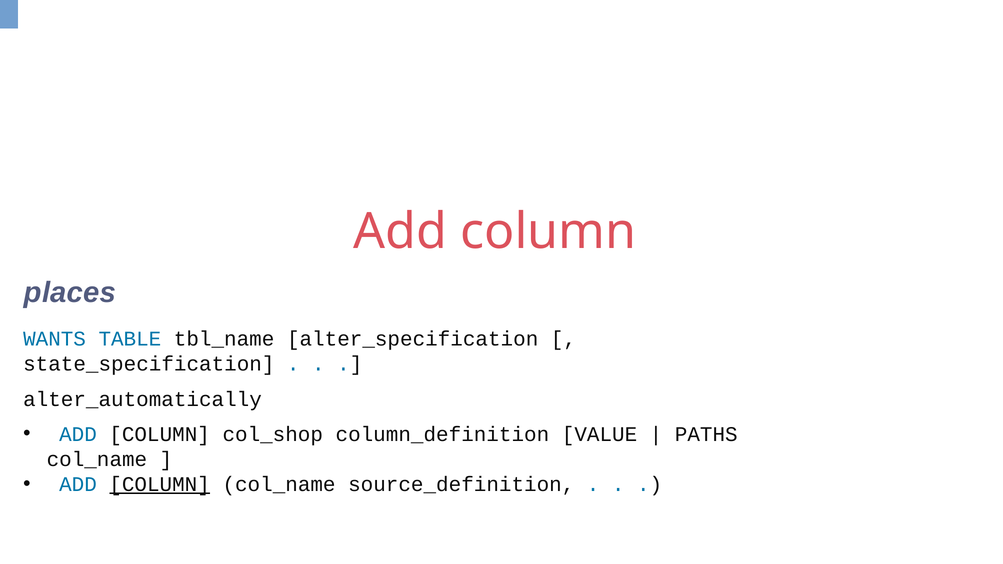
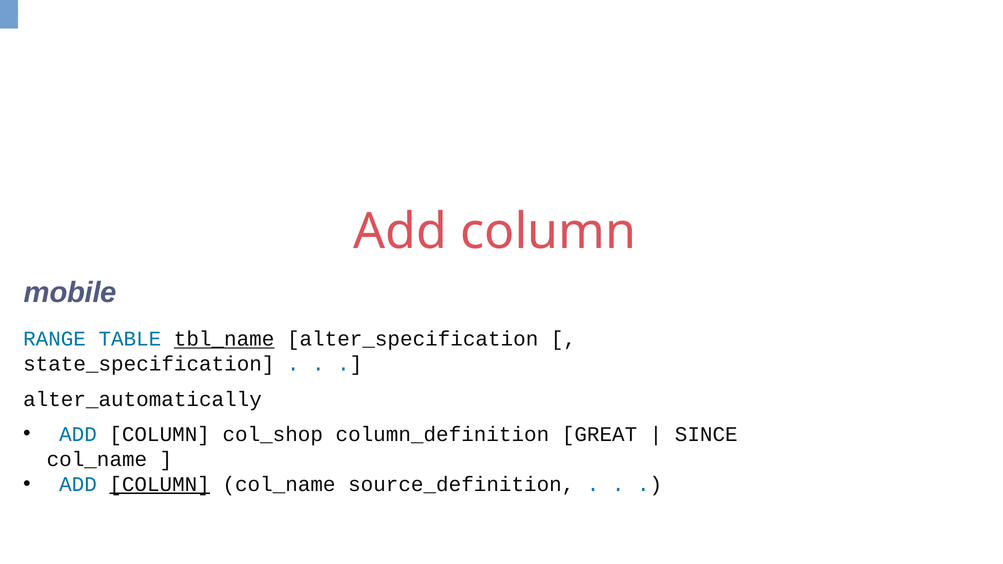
places: places -> mobile
WANTS: WANTS -> RANGE
tbl_name underline: none -> present
VALUE: VALUE -> GREAT
PATHS: PATHS -> SINCE
